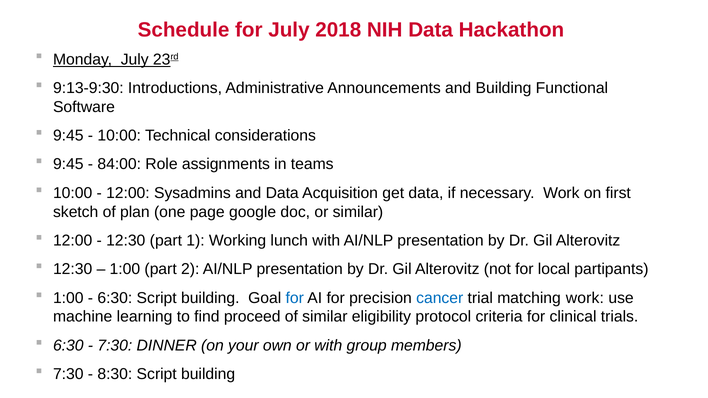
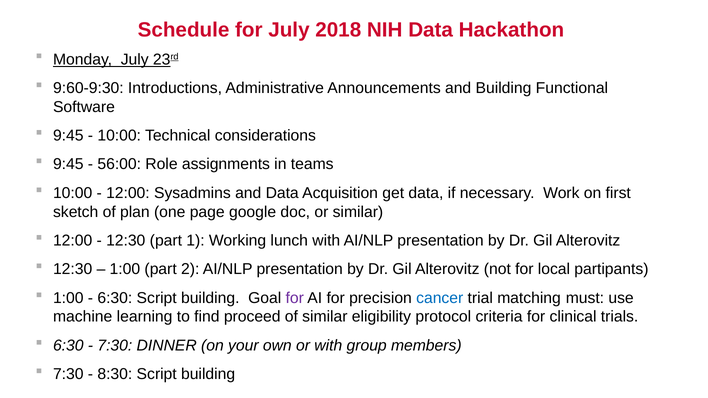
9:13-9:30: 9:13-9:30 -> 9:60-9:30
84:00: 84:00 -> 56:00
for at (295, 298) colour: blue -> purple
matching work: work -> must
